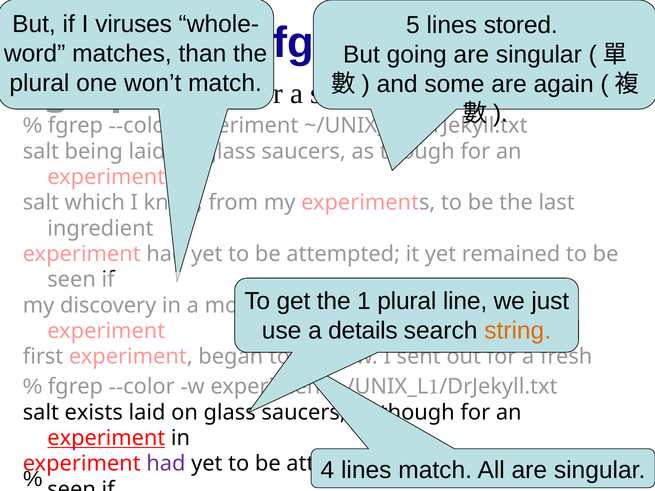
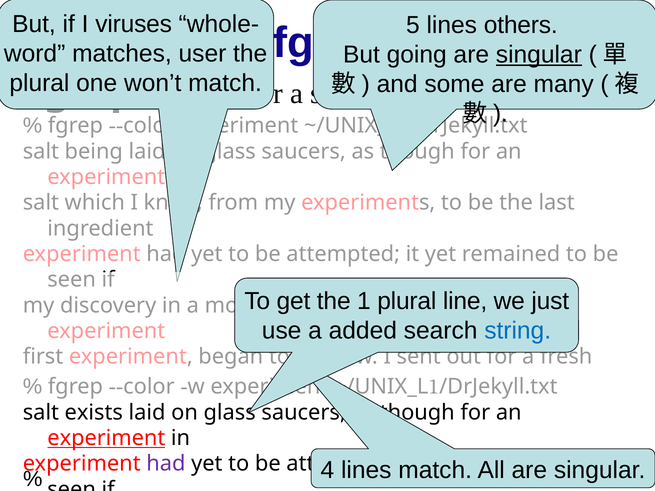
stored: stored -> others
than: than -> user
singular at (539, 55) underline: none -> present
again: again -> many
details: details -> added
string at (518, 331) colour: orange -> blue
